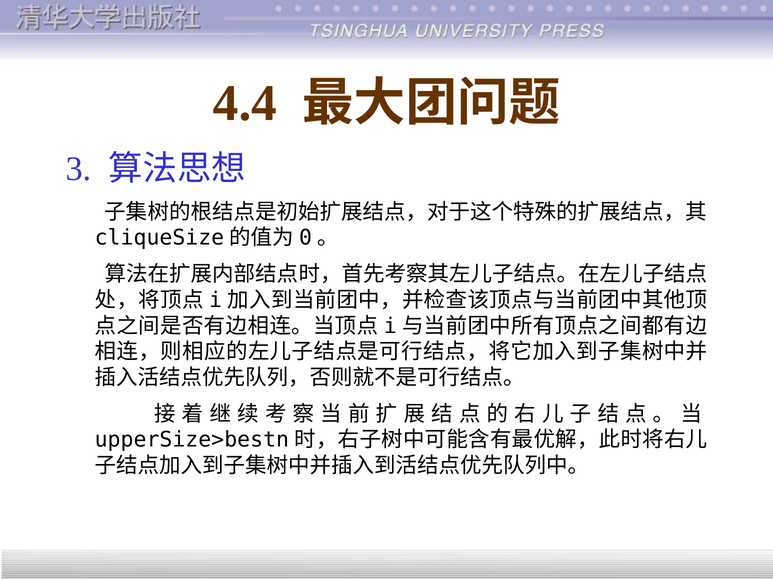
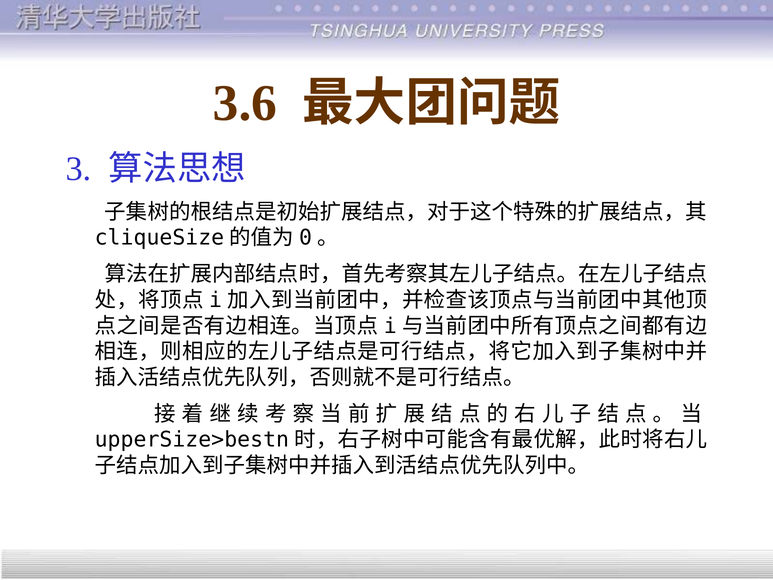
4.4: 4.4 -> 3.6
